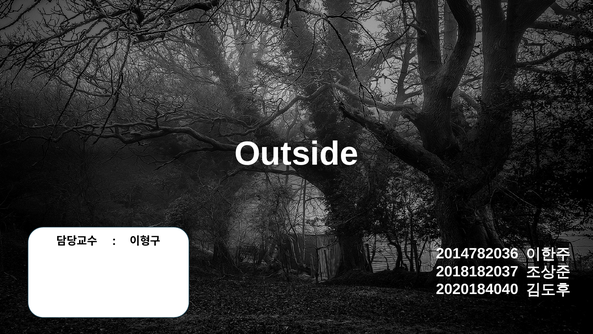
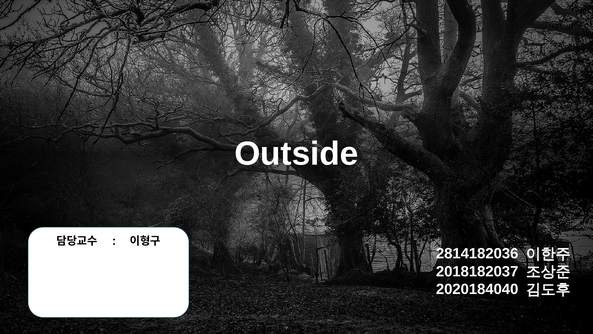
2014782036: 2014782036 -> 2814182036
